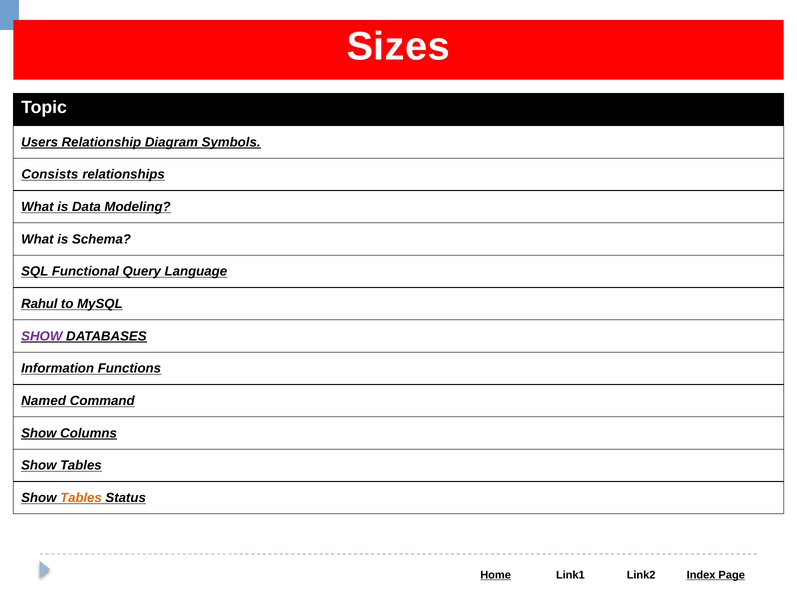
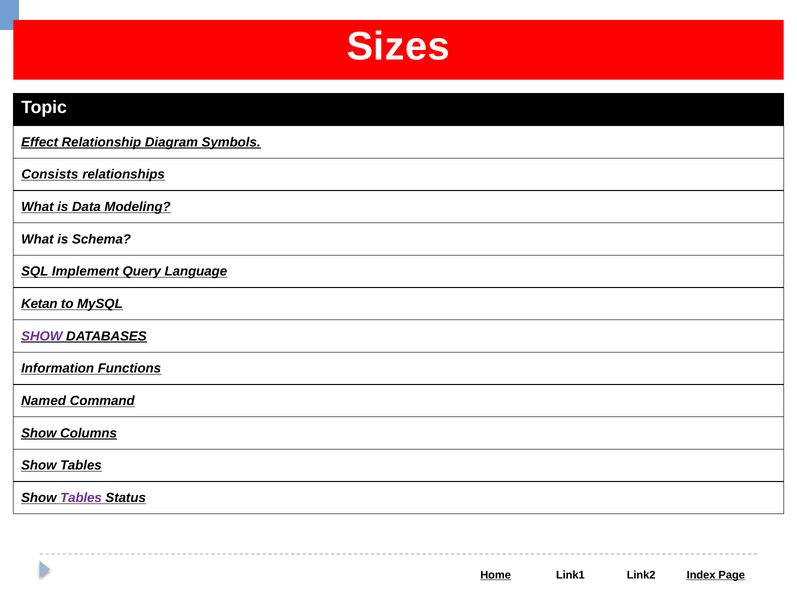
Users: Users -> Effect
Functional: Functional -> Implement
Rahul: Rahul -> Ketan
Tables at (81, 498) colour: orange -> purple
